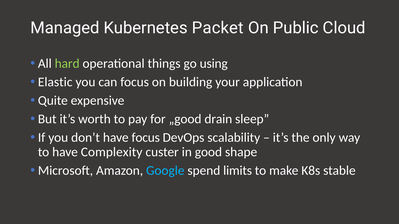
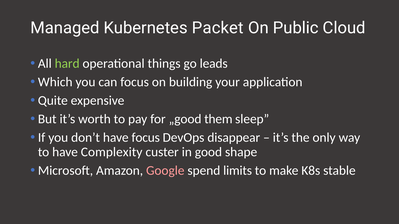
using: using -> leads
Elastic: Elastic -> Which
drain: drain -> them
scalability: scalability -> disappear
Google colour: light blue -> pink
